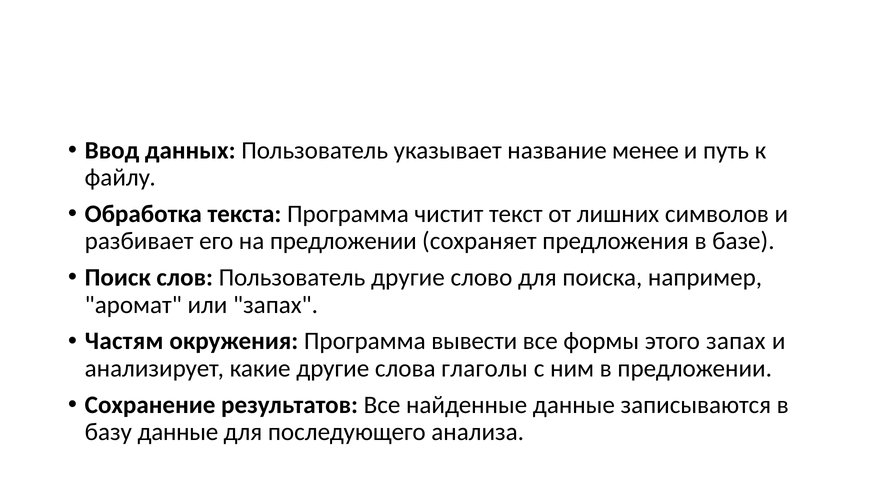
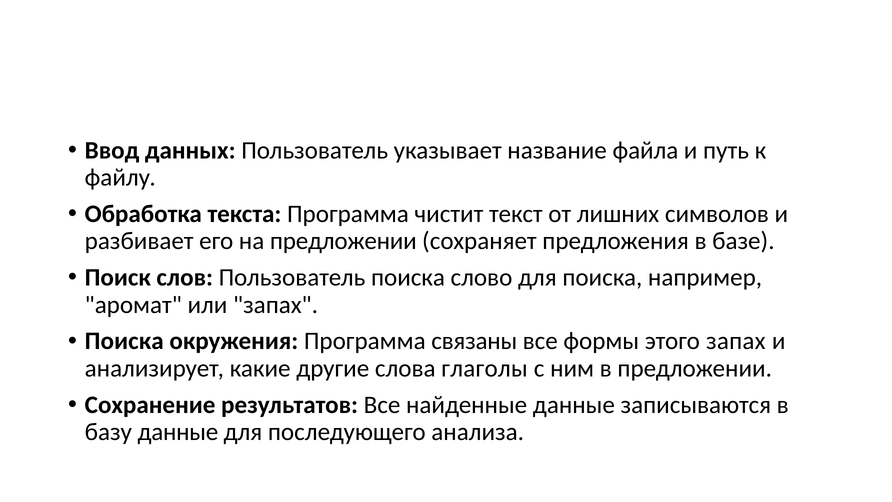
менее: менее -> файла
Пользователь другие: другие -> поиска
Частям at (124, 341): Частям -> Поиска
вывести: вывести -> связаны
